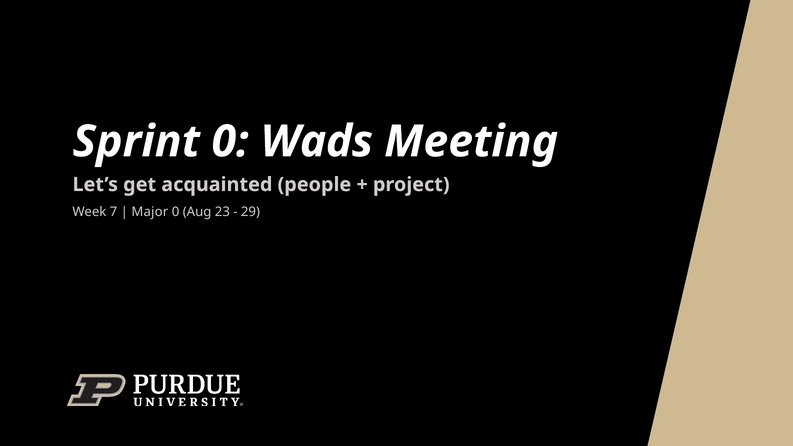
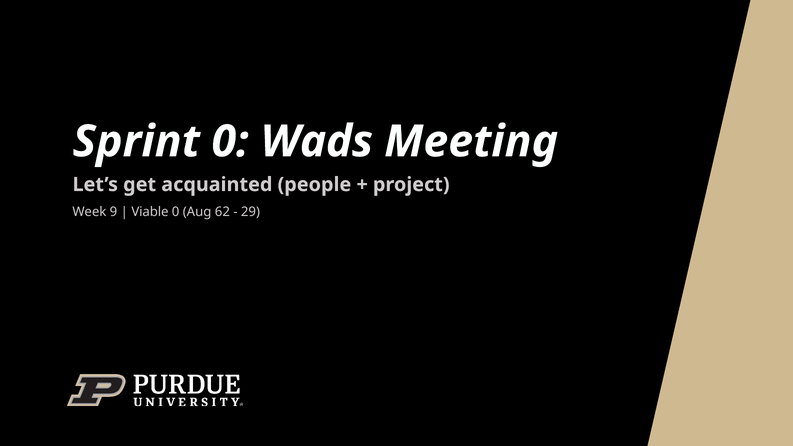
7: 7 -> 9
Major: Major -> Viable
23: 23 -> 62
